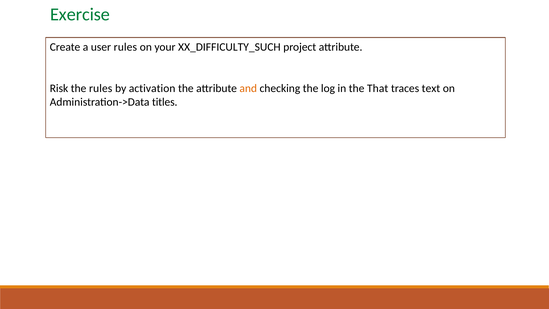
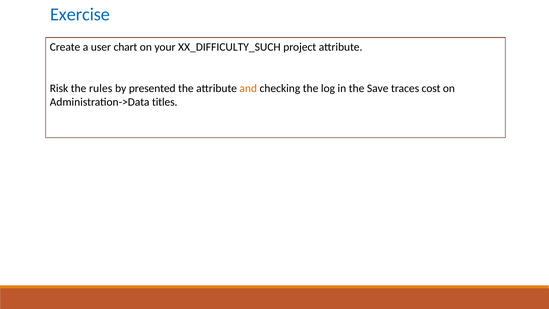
Exercise colour: green -> blue
user rules: rules -> chart
activation: activation -> presented
That: That -> Save
text: text -> cost
